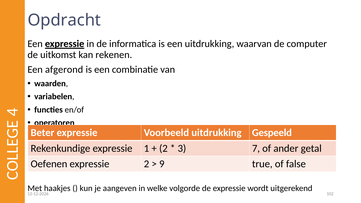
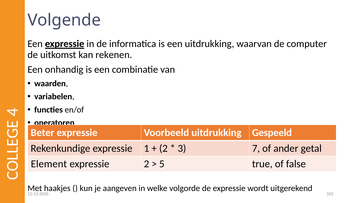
Opdracht: Opdracht -> Volgende
afgerond: afgerond -> onhandig
Oefenen: Oefenen -> Element
9: 9 -> 5
